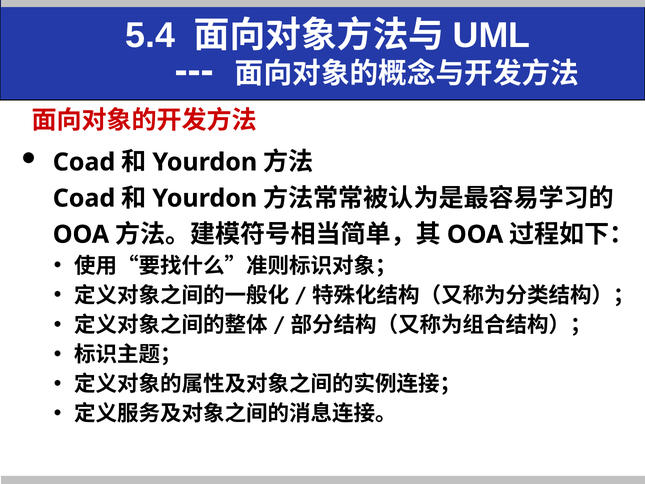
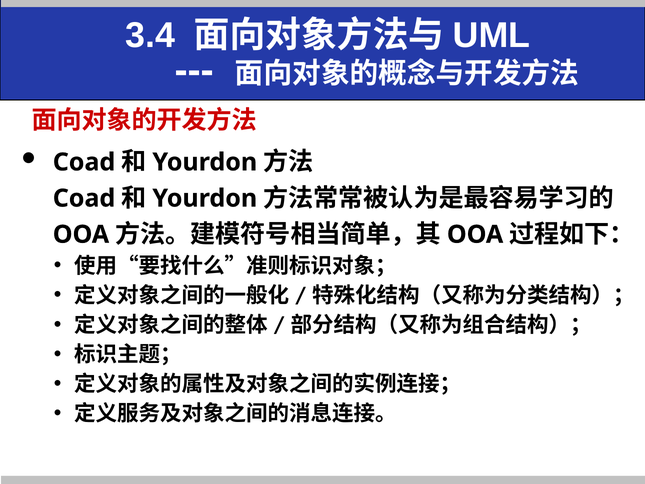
5.4: 5.4 -> 3.4
